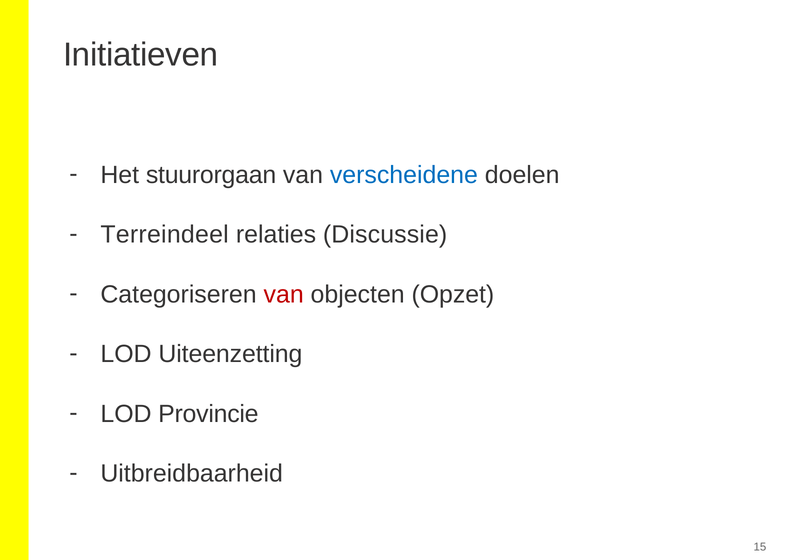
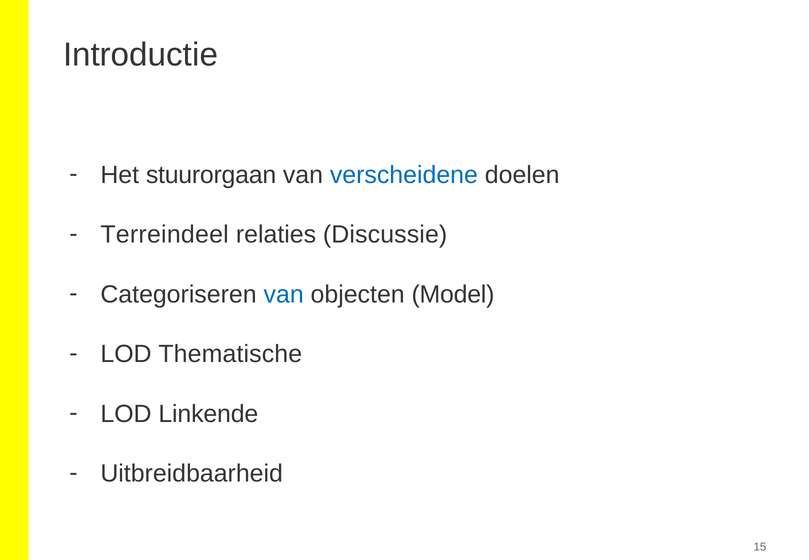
Initiatieven: Initiatieven -> Introductie
van at (284, 295) colour: red -> blue
Opzet: Opzet -> Model
Uiteenzetting: Uiteenzetting -> Thematische
Provincie: Provincie -> Linkende
